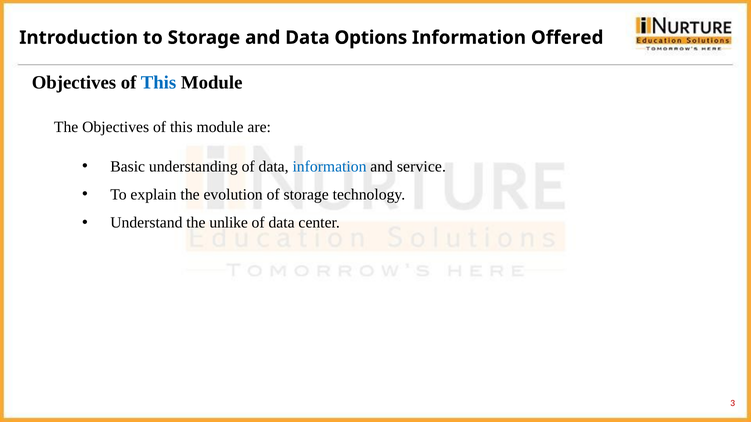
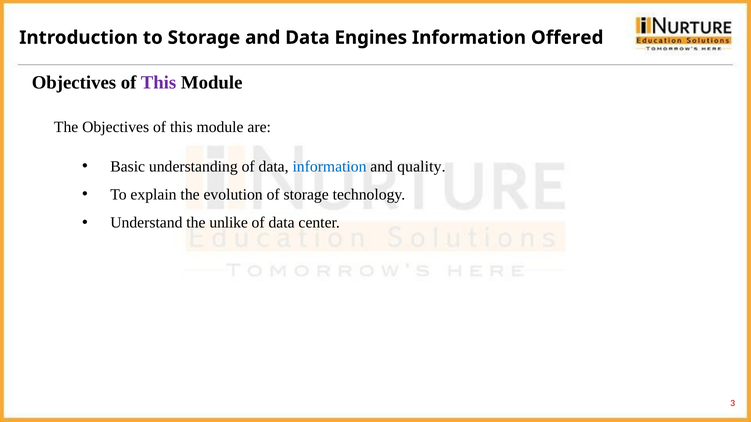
Options: Options -> Engines
This at (159, 83) colour: blue -> purple
service: service -> quality
